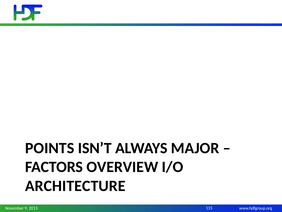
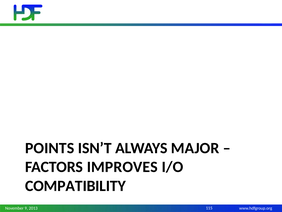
OVERVIEW: OVERVIEW -> IMPROVES
ARCHITECTURE: ARCHITECTURE -> COMPATIBILITY
